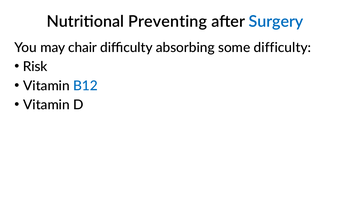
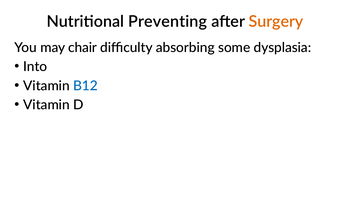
Surgery colour: blue -> orange
some difficulty: difficulty -> dysplasia
Risk: Risk -> Into
